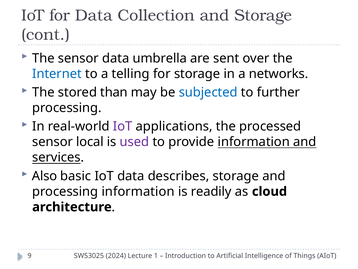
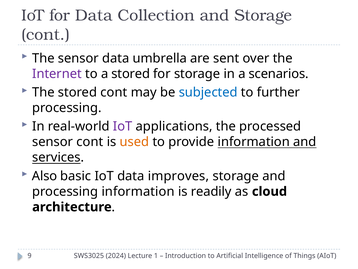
Internet colour: blue -> purple
a telling: telling -> stored
networks: networks -> scenarios
stored than: than -> cont
sensor local: local -> cont
used colour: purple -> orange
describes: describes -> improves
